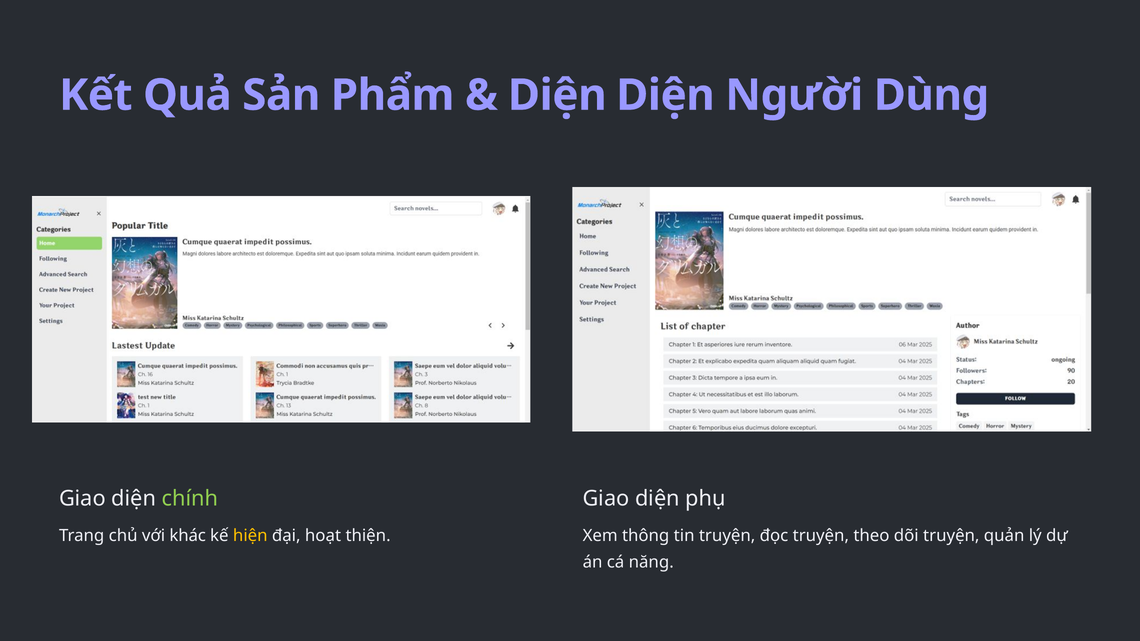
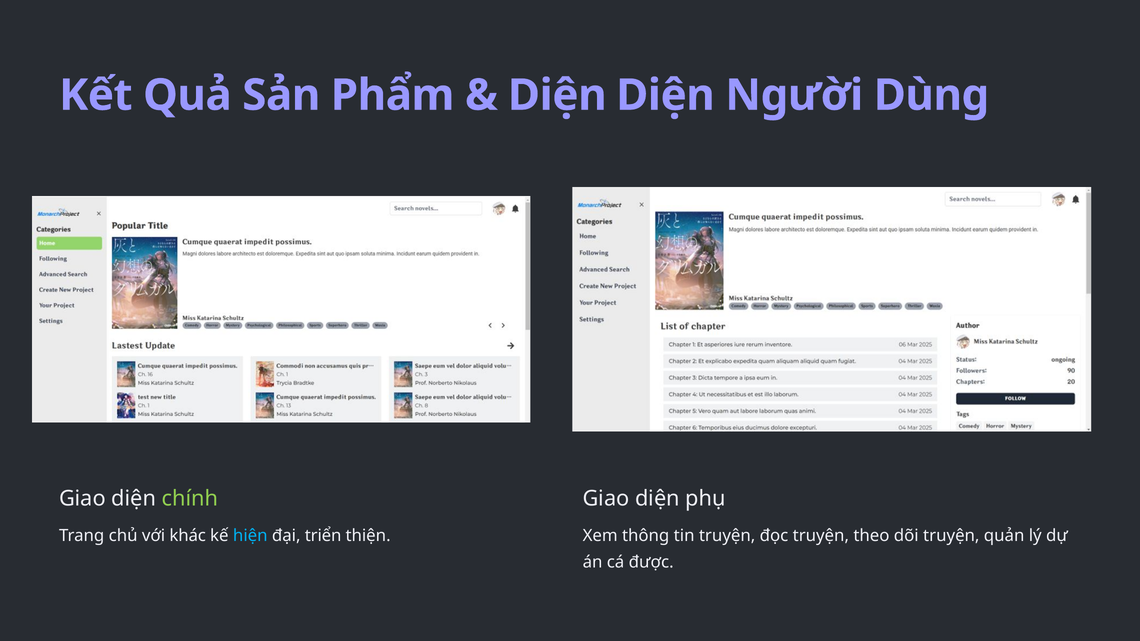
hiện colour: yellow -> light blue
hoạt: hoạt -> triển
năng: năng -> được
